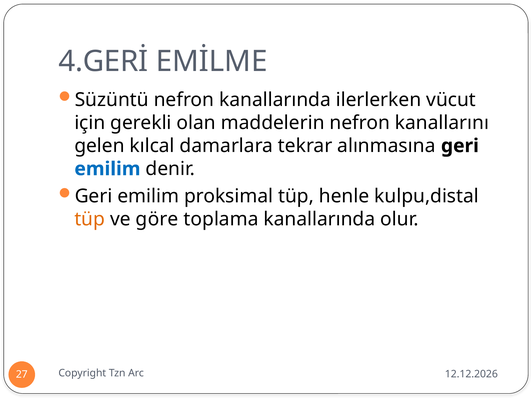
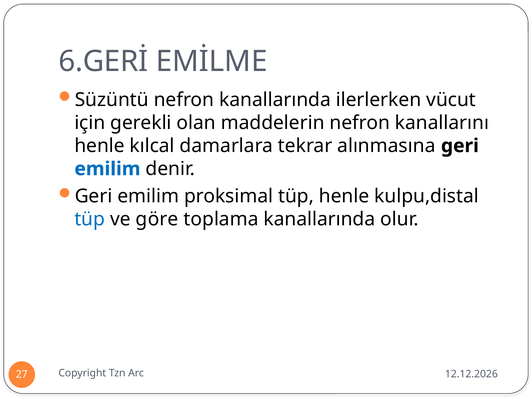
4.GERİ: 4.GERİ -> 6.GERİ
gelen at (99, 146): gelen -> henle
tüp at (90, 219) colour: orange -> blue
